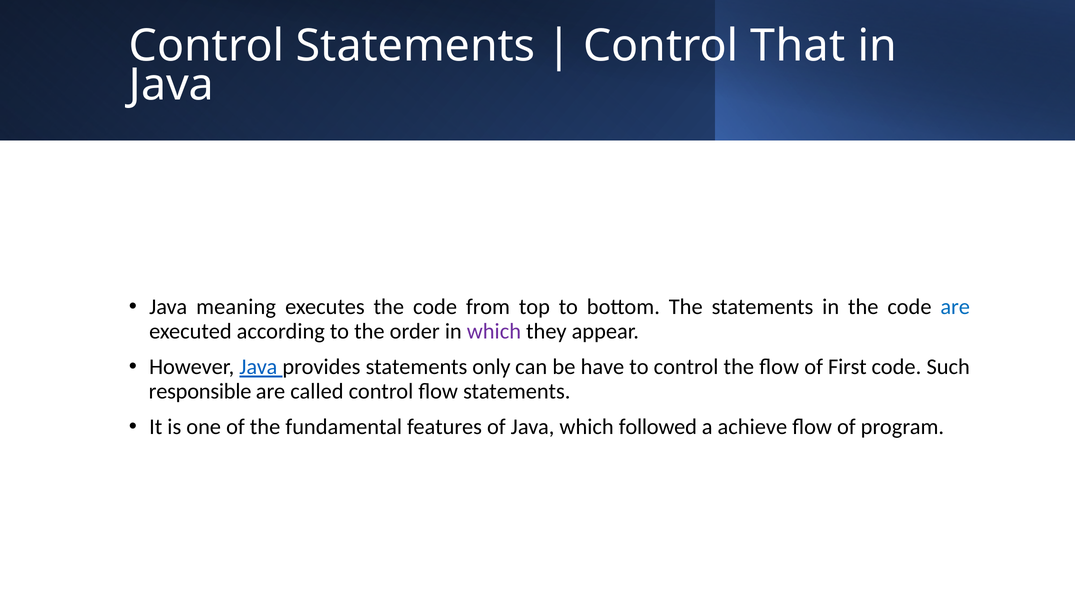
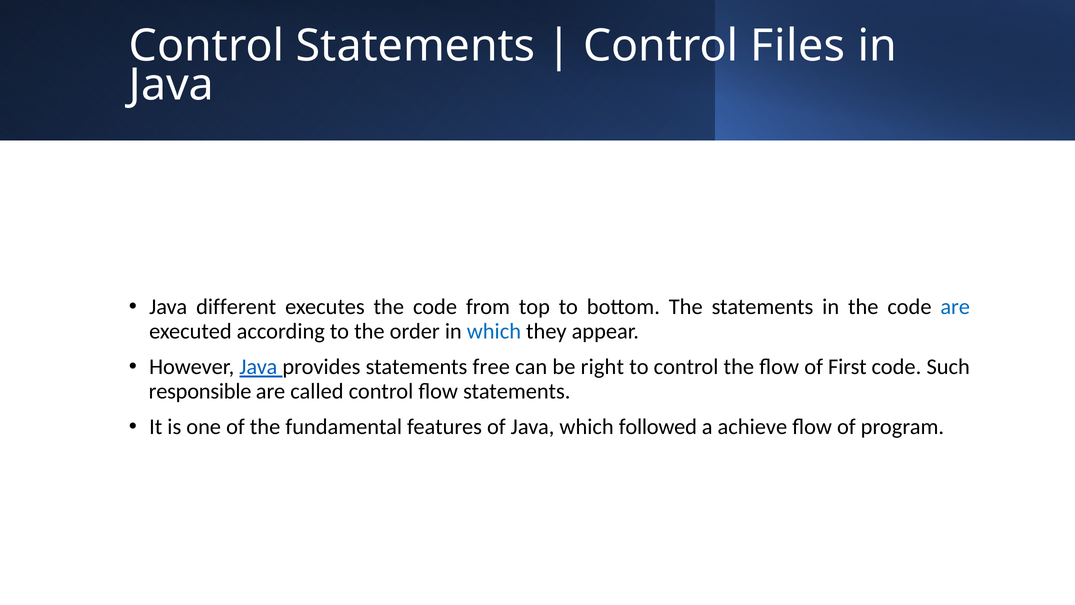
That: That -> Files
meaning: meaning -> different
which at (494, 331) colour: purple -> blue
only: only -> free
have: have -> right
